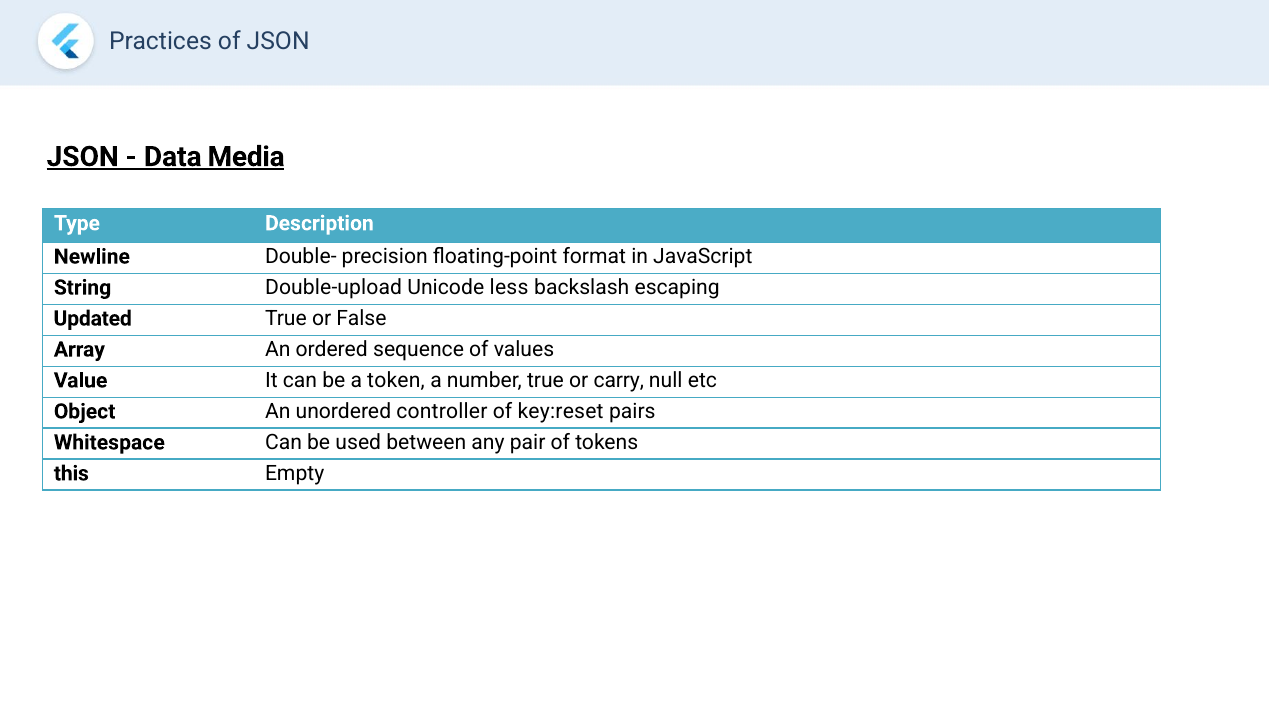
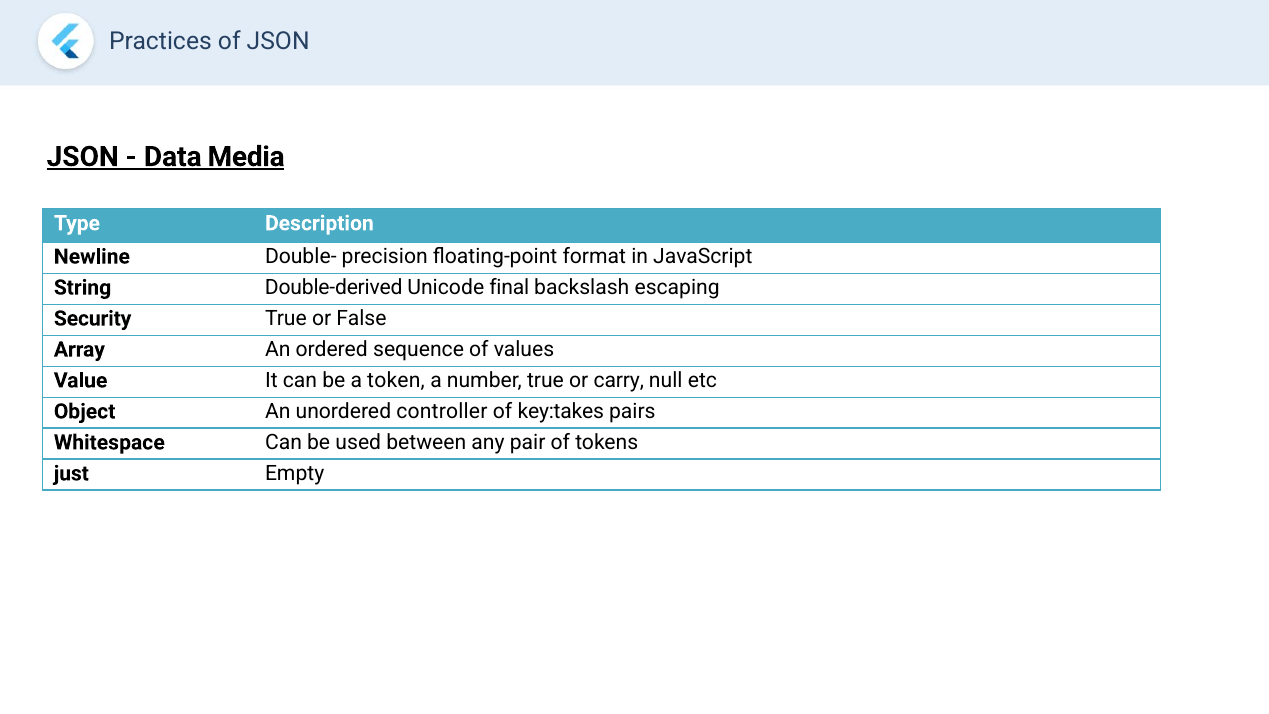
Double-upload: Double-upload -> Double-derived
less: less -> final
Updated: Updated -> Security
key:reset: key:reset -> key:takes
this: this -> just
